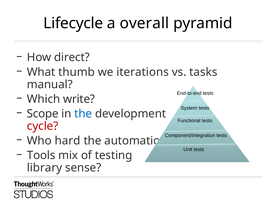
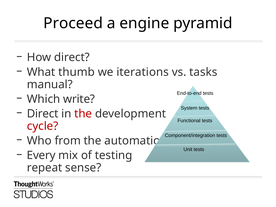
Lifecycle: Lifecycle -> Proceed
overall: overall -> engine
Scope at (43, 114): Scope -> Direct
the at (83, 114) colour: blue -> red
hard: hard -> from
Tools: Tools -> Every
library: library -> repeat
